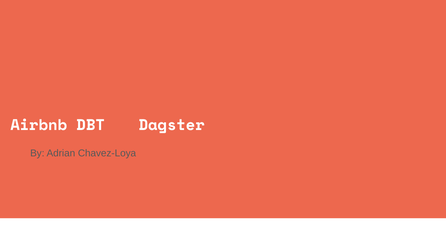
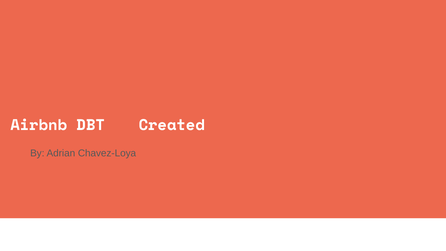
Dagster: Dagster -> Created
